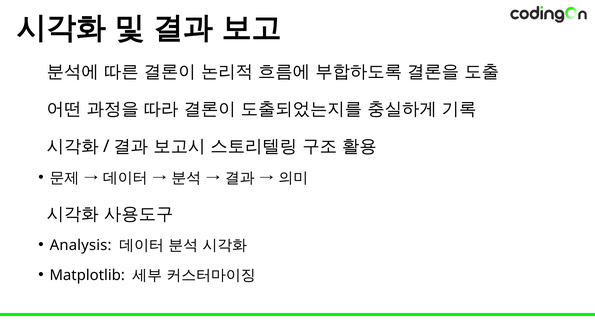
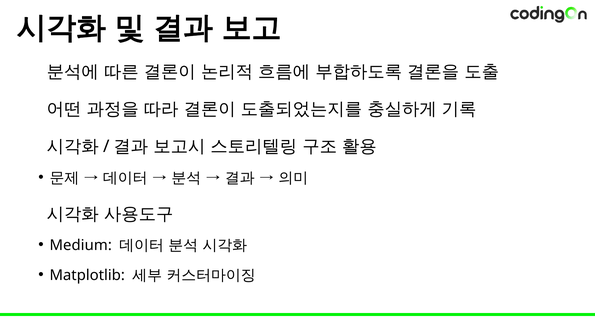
Analysis: Analysis -> Medium
